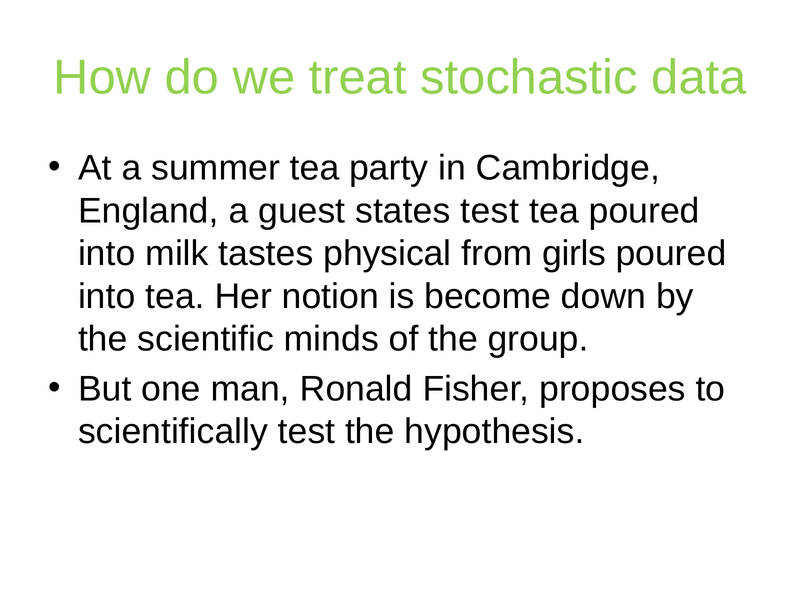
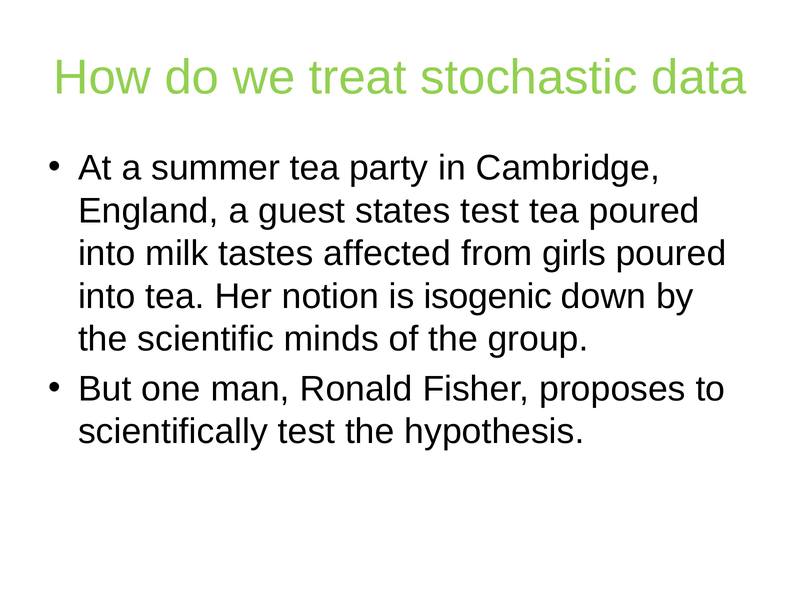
physical: physical -> affected
become: become -> isogenic
